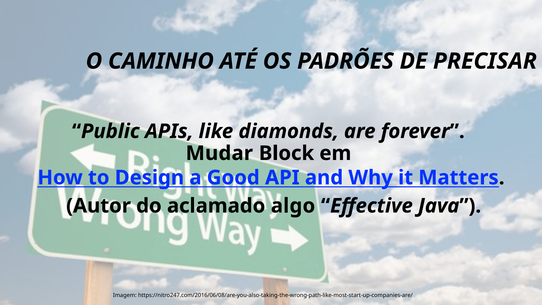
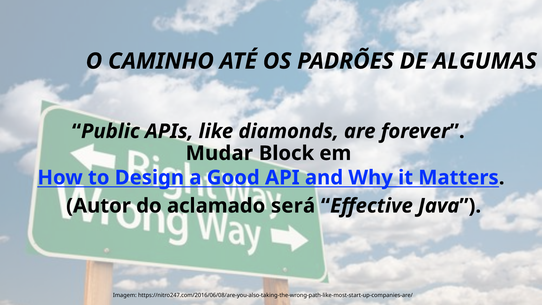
PRECISAR: PRECISAR -> ALGUMAS
algo: algo -> será
